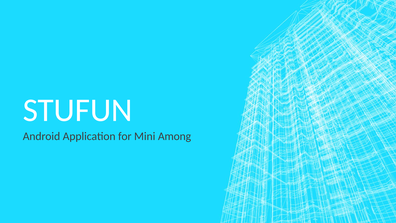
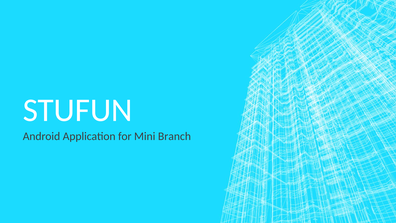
Among: Among -> Branch
